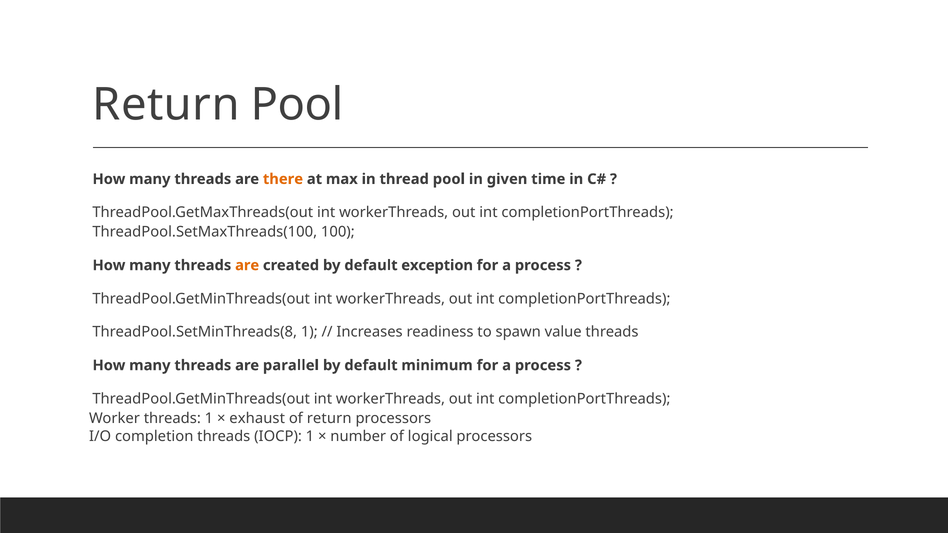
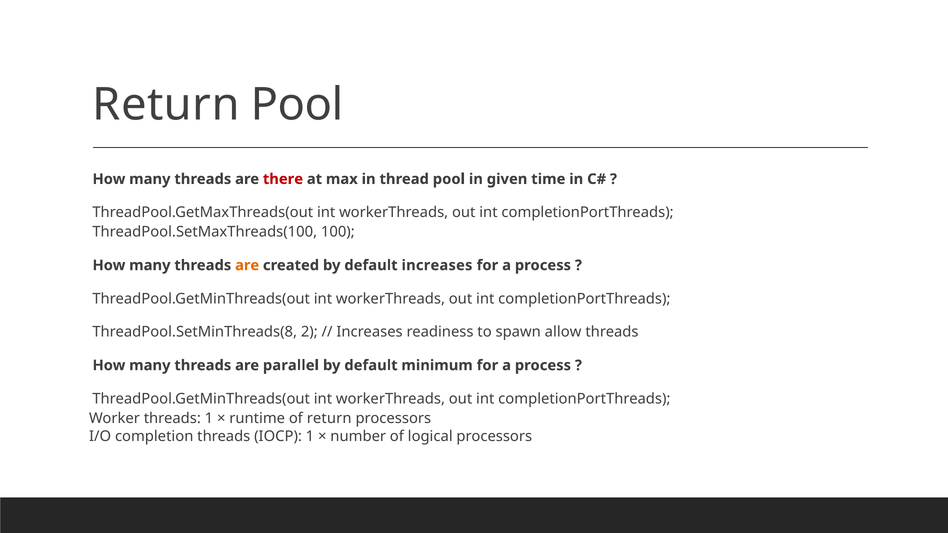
there colour: orange -> red
default exception: exception -> increases
ThreadPool.SetMinThreads(8 1: 1 -> 2
value: value -> allow
exhaust: exhaust -> runtime
